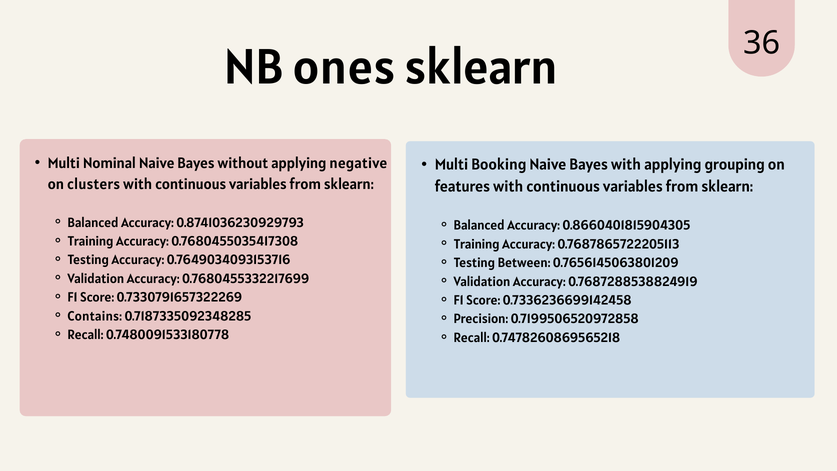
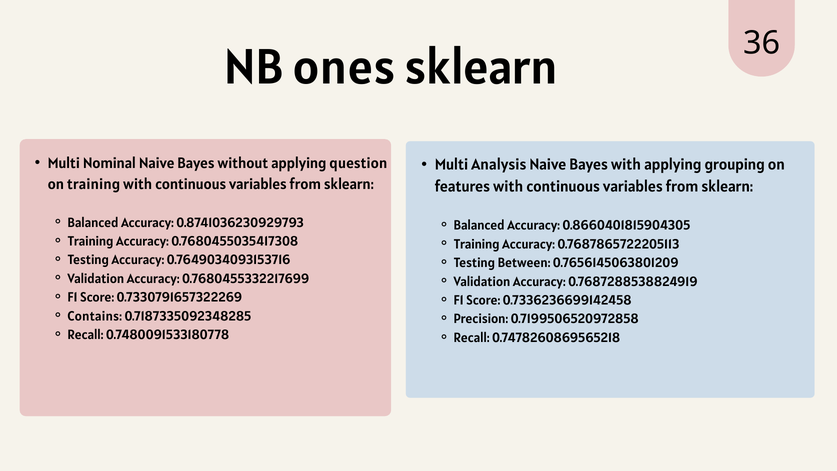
negative: negative -> question
Booking: Booking -> Analysis
on clusters: clusters -> training
